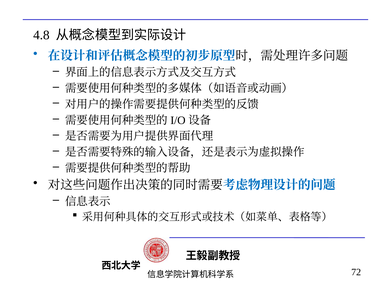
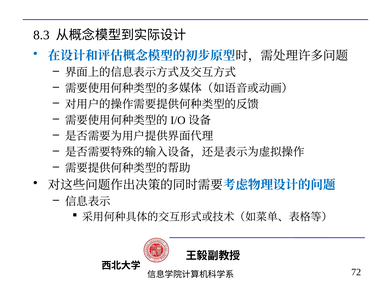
4.8: 4.8 -> 8.3
